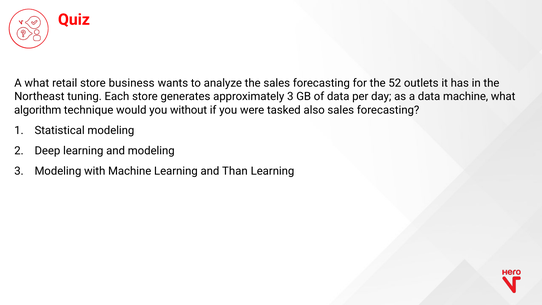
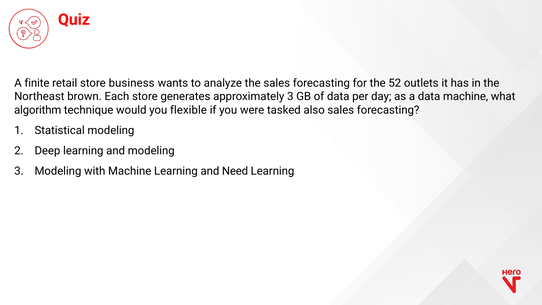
A what: what -> finite
tuning: tuning -> brown
without: without -> flexible
Than: Than -> Need
